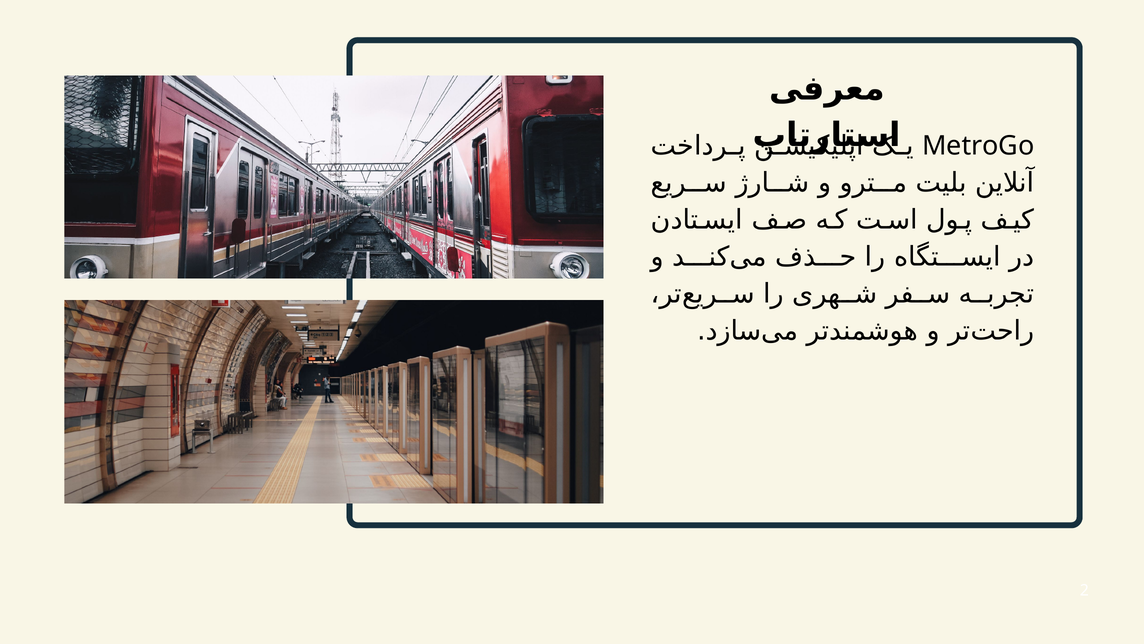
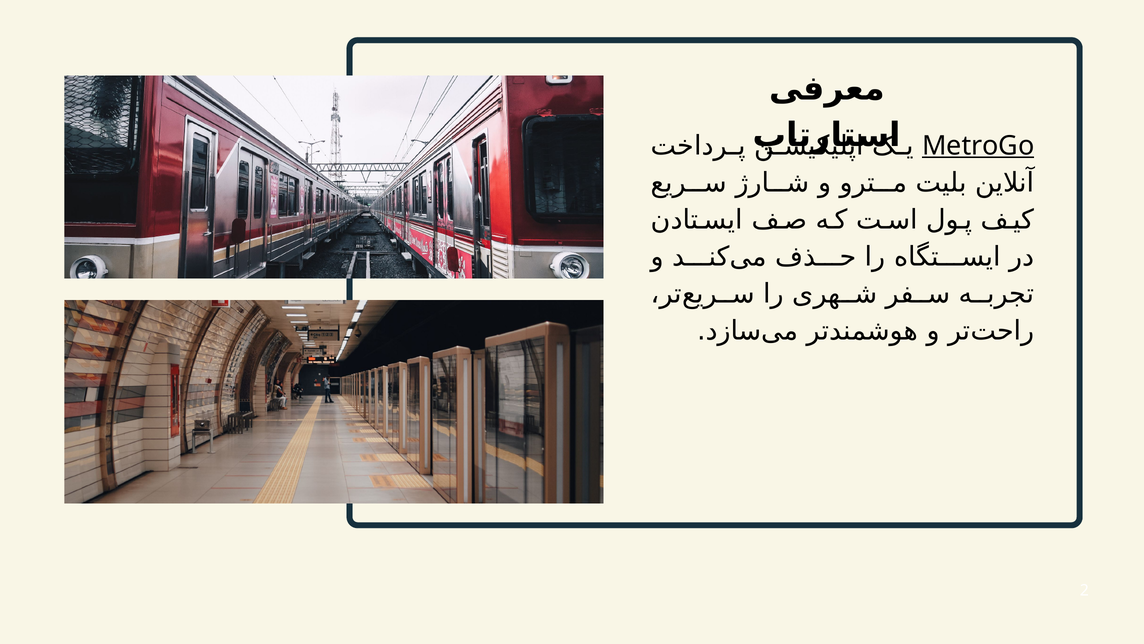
MetroGo underline: none -> present
